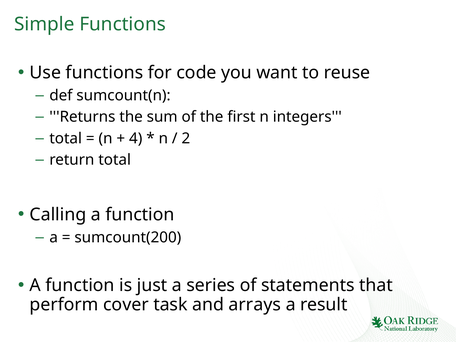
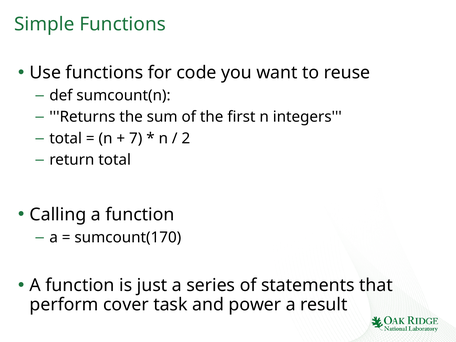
4: 4 -> 7
sumcount(200: sumcount(200 -> sumcount(170
arrays: arrays -> power
